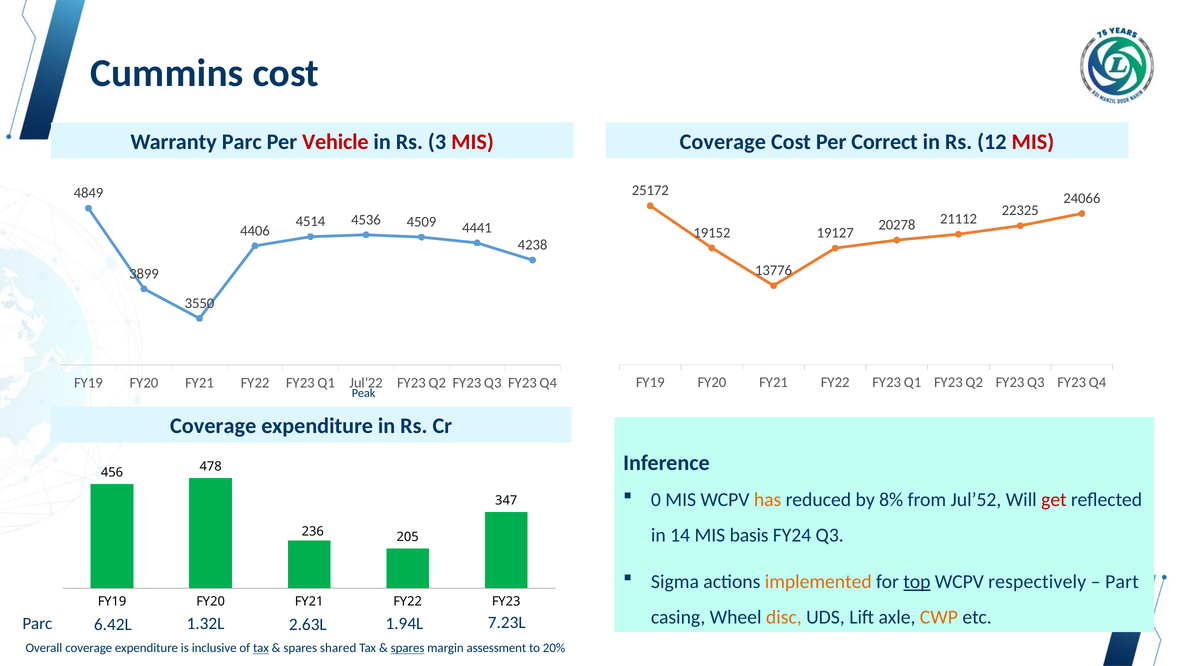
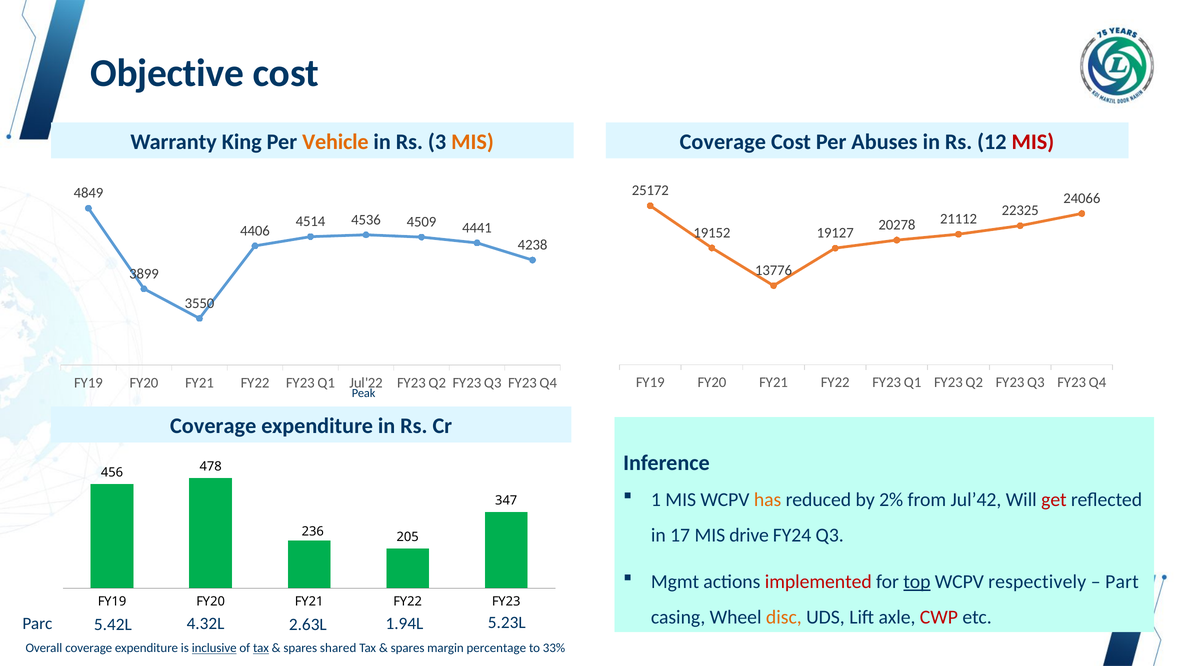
Cummins: Cummins -> Objective
Warranty Parc: Parc -> King
Vehicle colour: red -> orange
MIS at (472, 142) colour: red -> orange
Correct: Correct -> Abuses
0: 0 -> 1
8%: 8% -> 2%
Jul’52: Jul’52 -> Jul’42
14: 14 -> 17
basis: basis -> drive
Sigma: Sigma -> Mgmt
implemented colour: orange -> red
CWP colour: orange -> red
1.32L: 1.32L -> 4.32L
7.23L: 7.23L -> 5.23L
6.42L: 6.42L -> 5.42L
inclusive underline: none -> present
spares at (408, 648) underline: present -> none
assessment: assessment -> percentage
20%: 20% -> 33%
